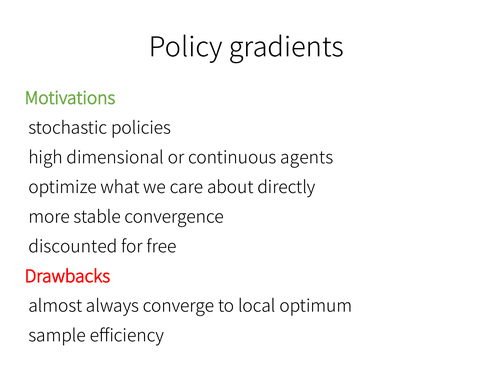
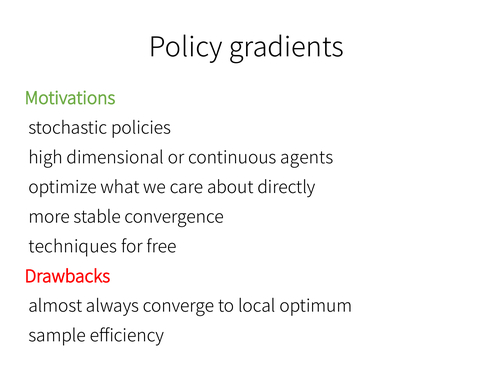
discounted: discounted -> techniques
